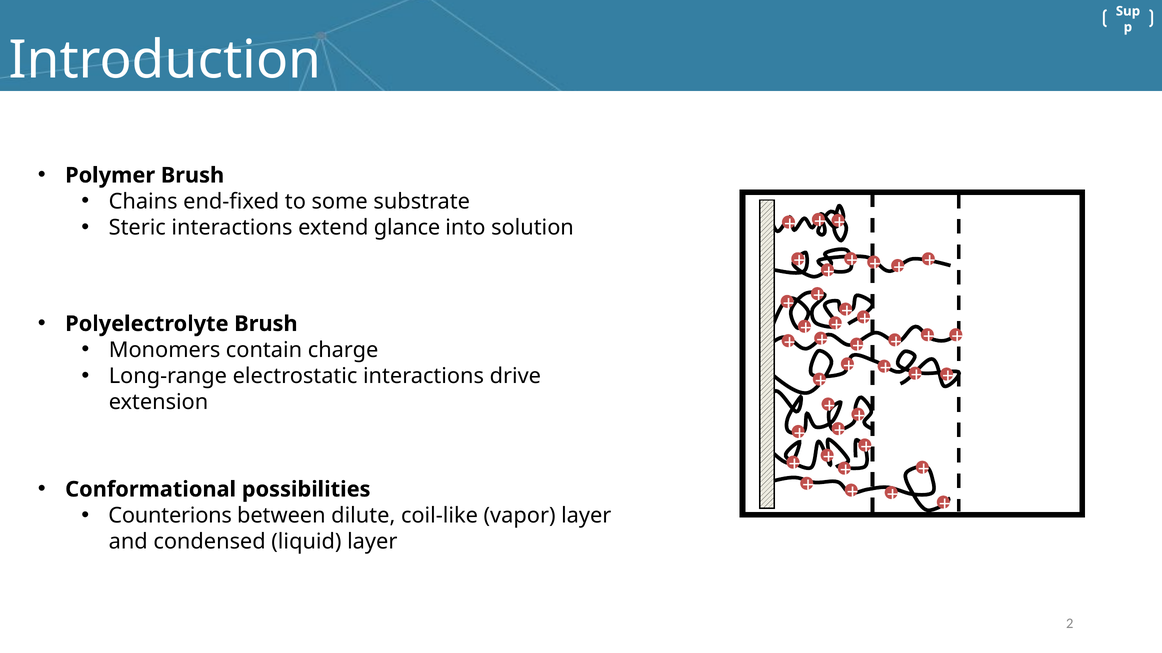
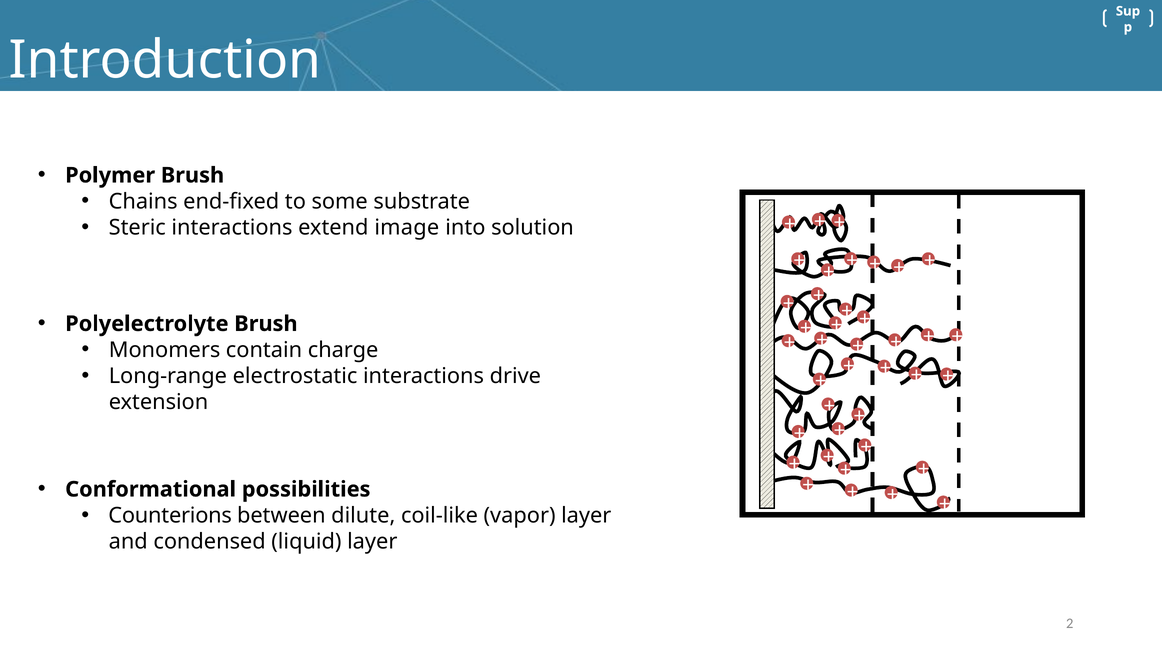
glance: glance -> image
